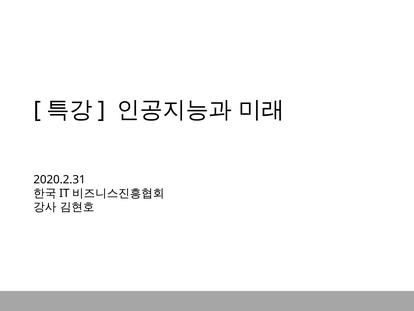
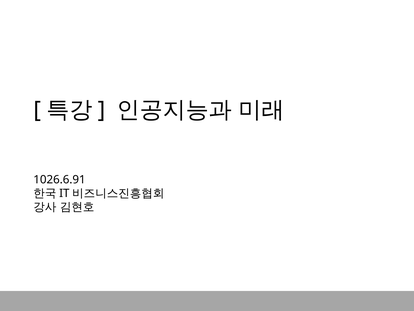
2020.2.31: 2020.2.31 -> 1026.6.91
